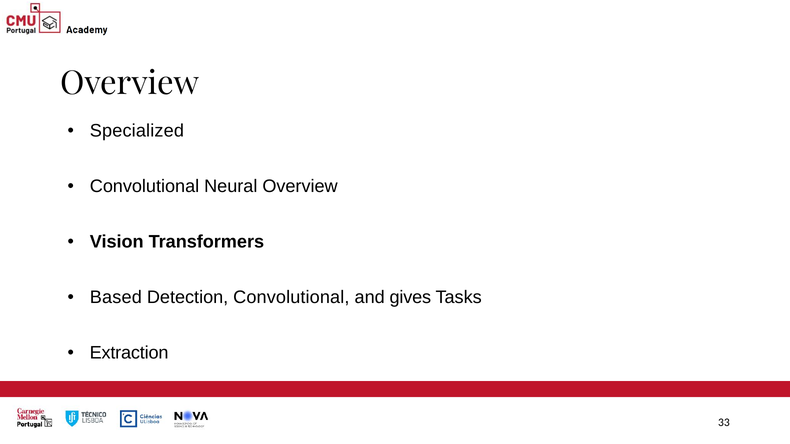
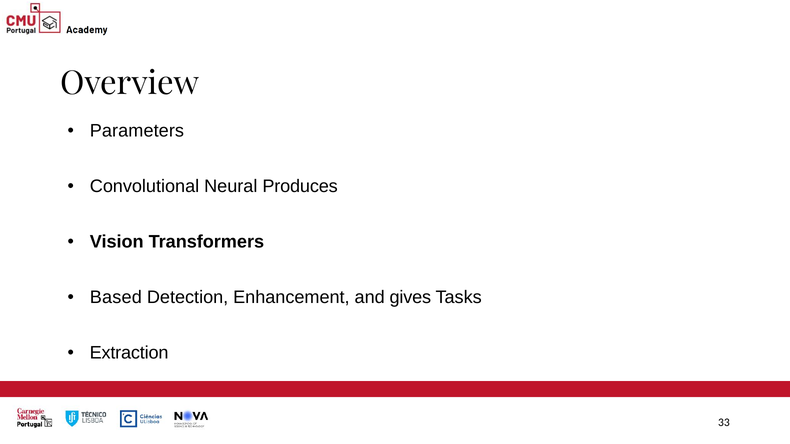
Specialized: Specialized -> Parameters
Neural Overview: Overview -> Produces
Detection Convolutional: Convolutional -> Enhancement
